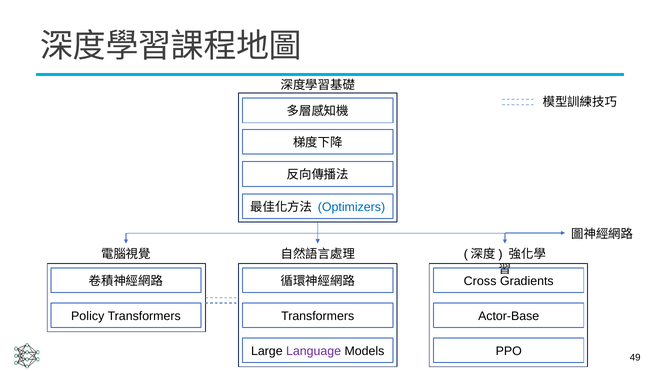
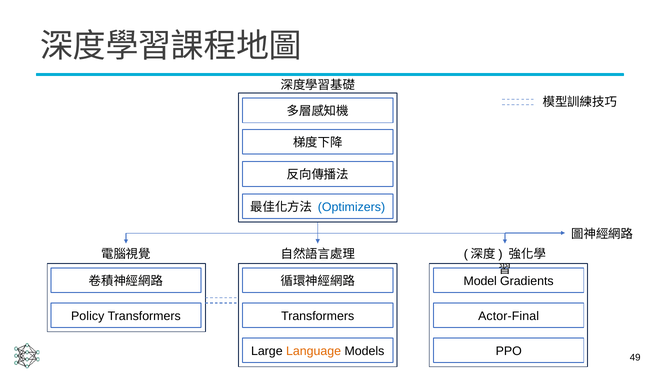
Cross: Cross -> Model
Actor-Base: Actor-Base -> Actor-Final
Language colour: purple -> orange
